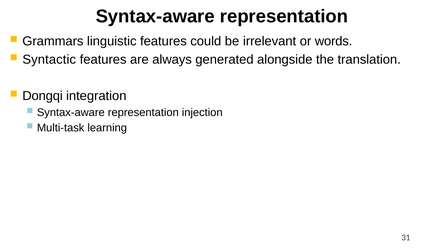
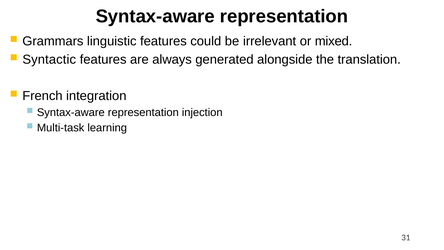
words: words -> mixed
Dongqi: Dongqi -> French
